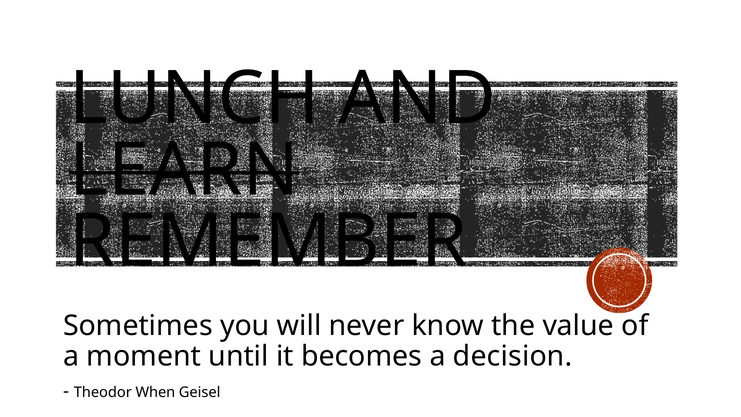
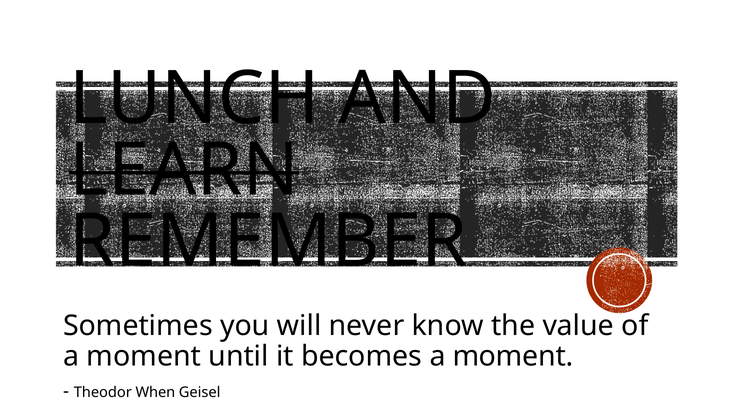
becomes a decision: decision -> moment
